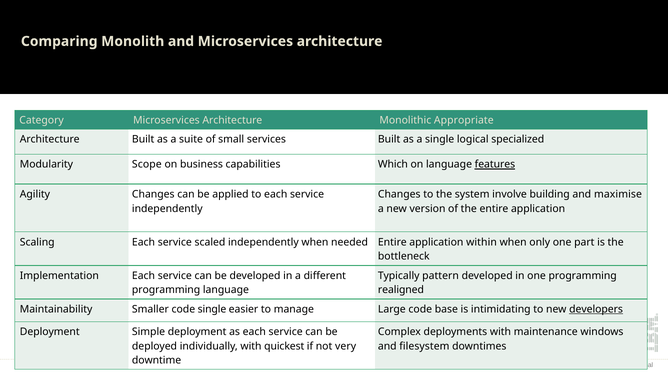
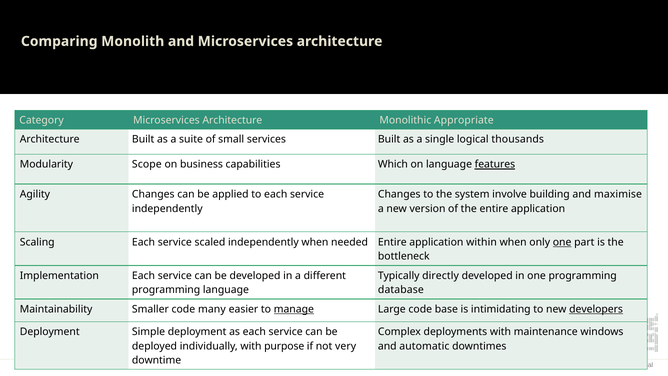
specialized: specialized -> thousands
one at (562, 242) underline: none -> present
pattern: pattern -> directly
realigned: realigned -> database
code single: single -> many
manage underline: none -> present
quickest: quickest -> purpose
filesystem: filesystem -> automatic
